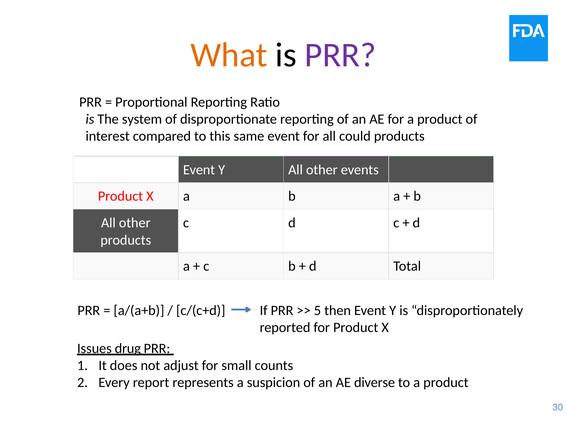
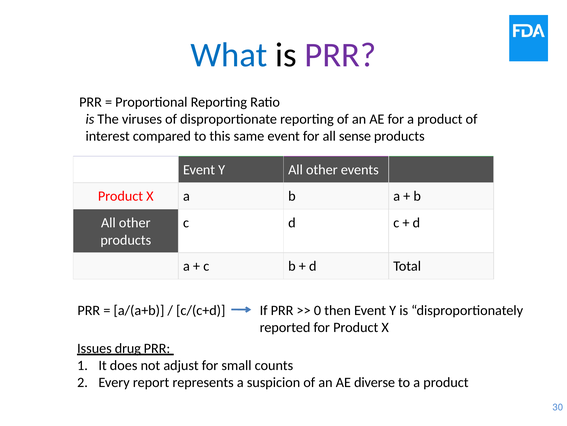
What colour: orange -> blue
system: system -> viruses
could: could -> sense
5: 5 -> 0
